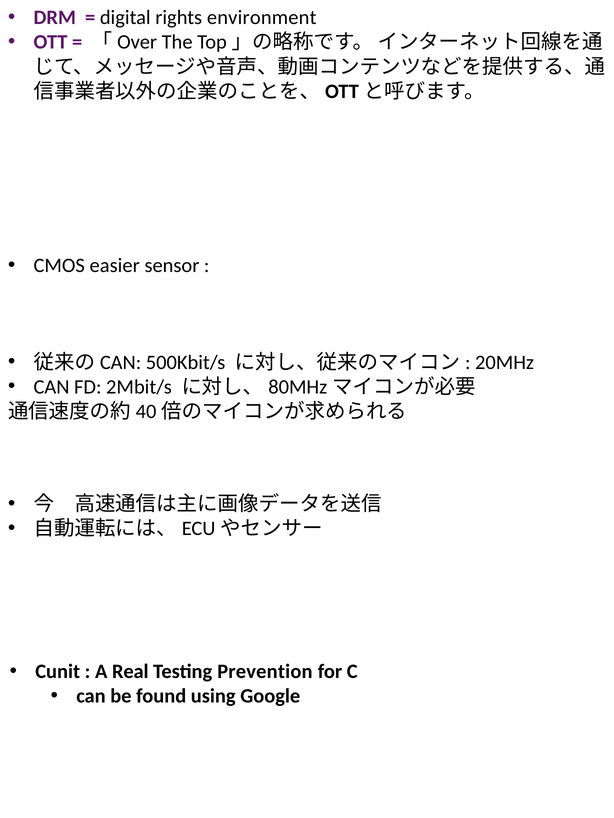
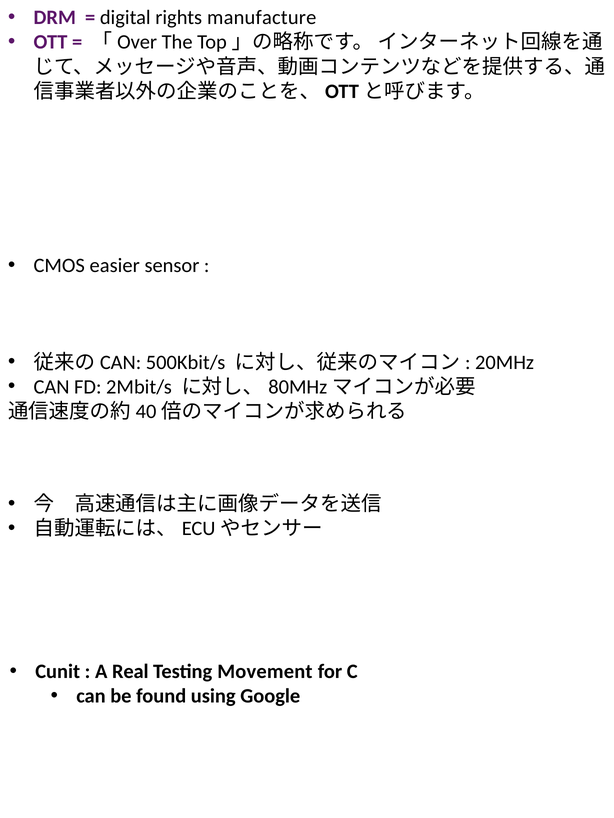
environment: environment -> manufacture
Prevention: Prevention -> Movement
